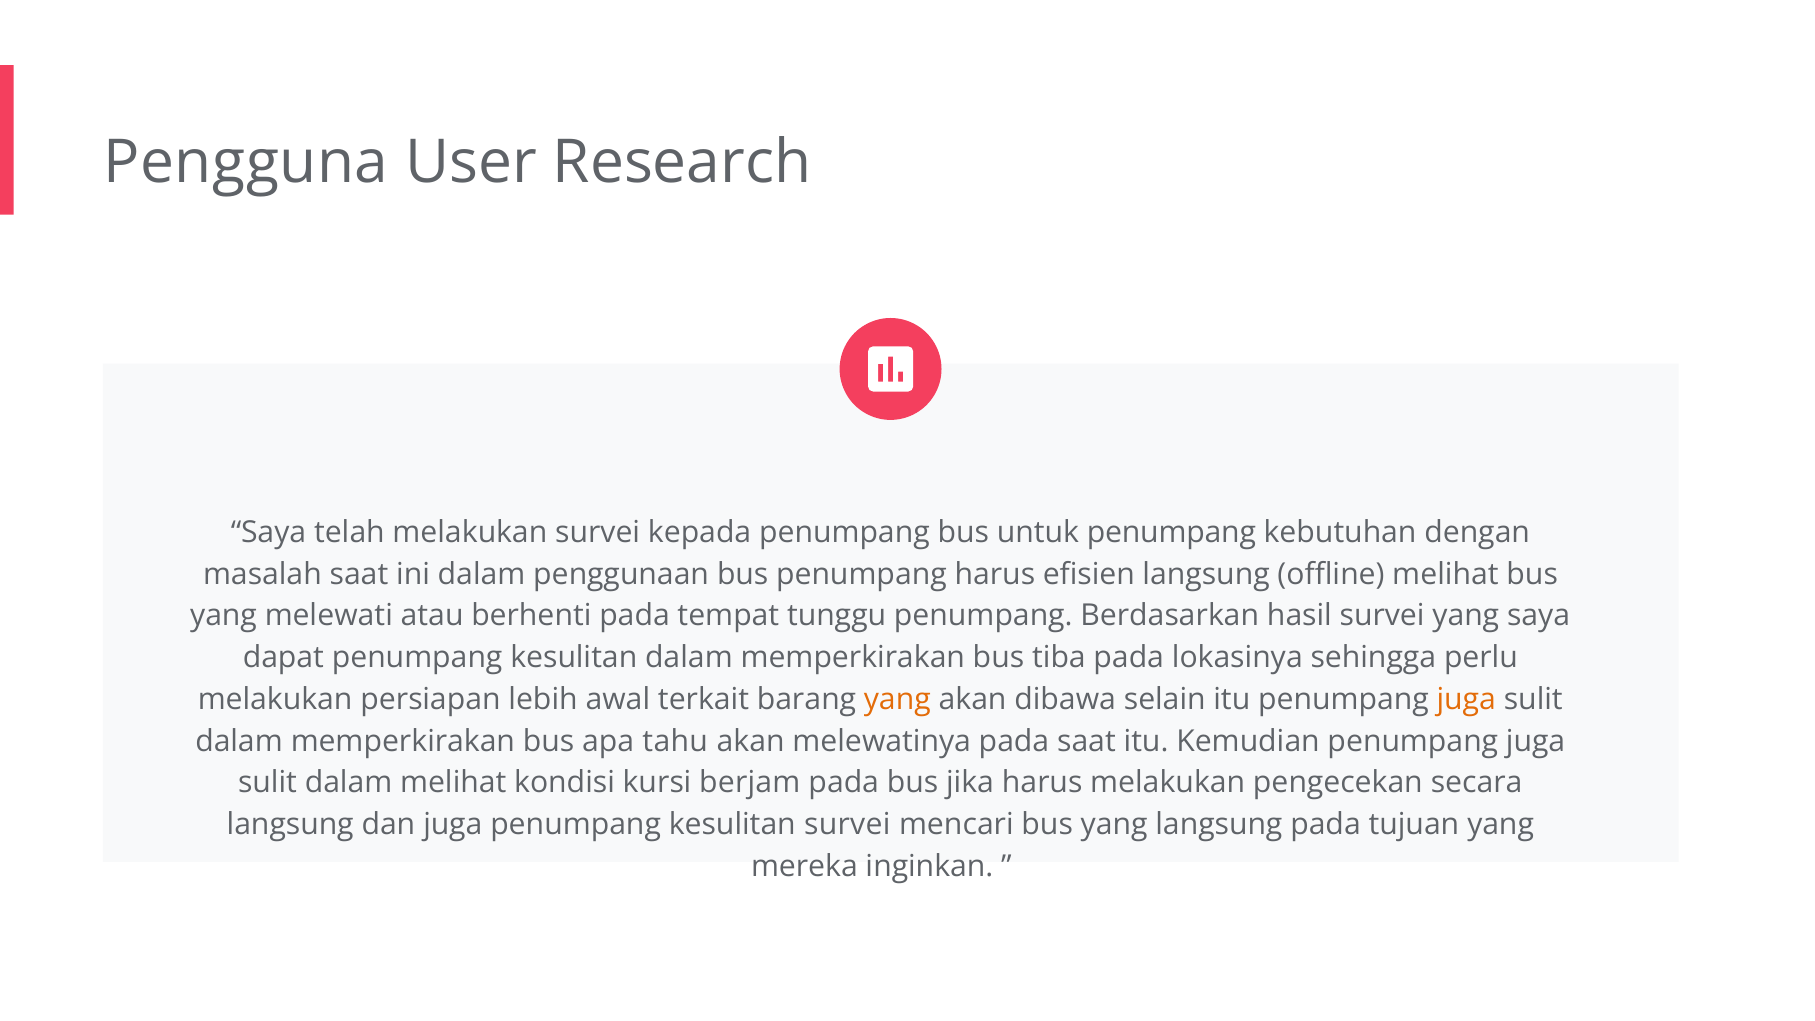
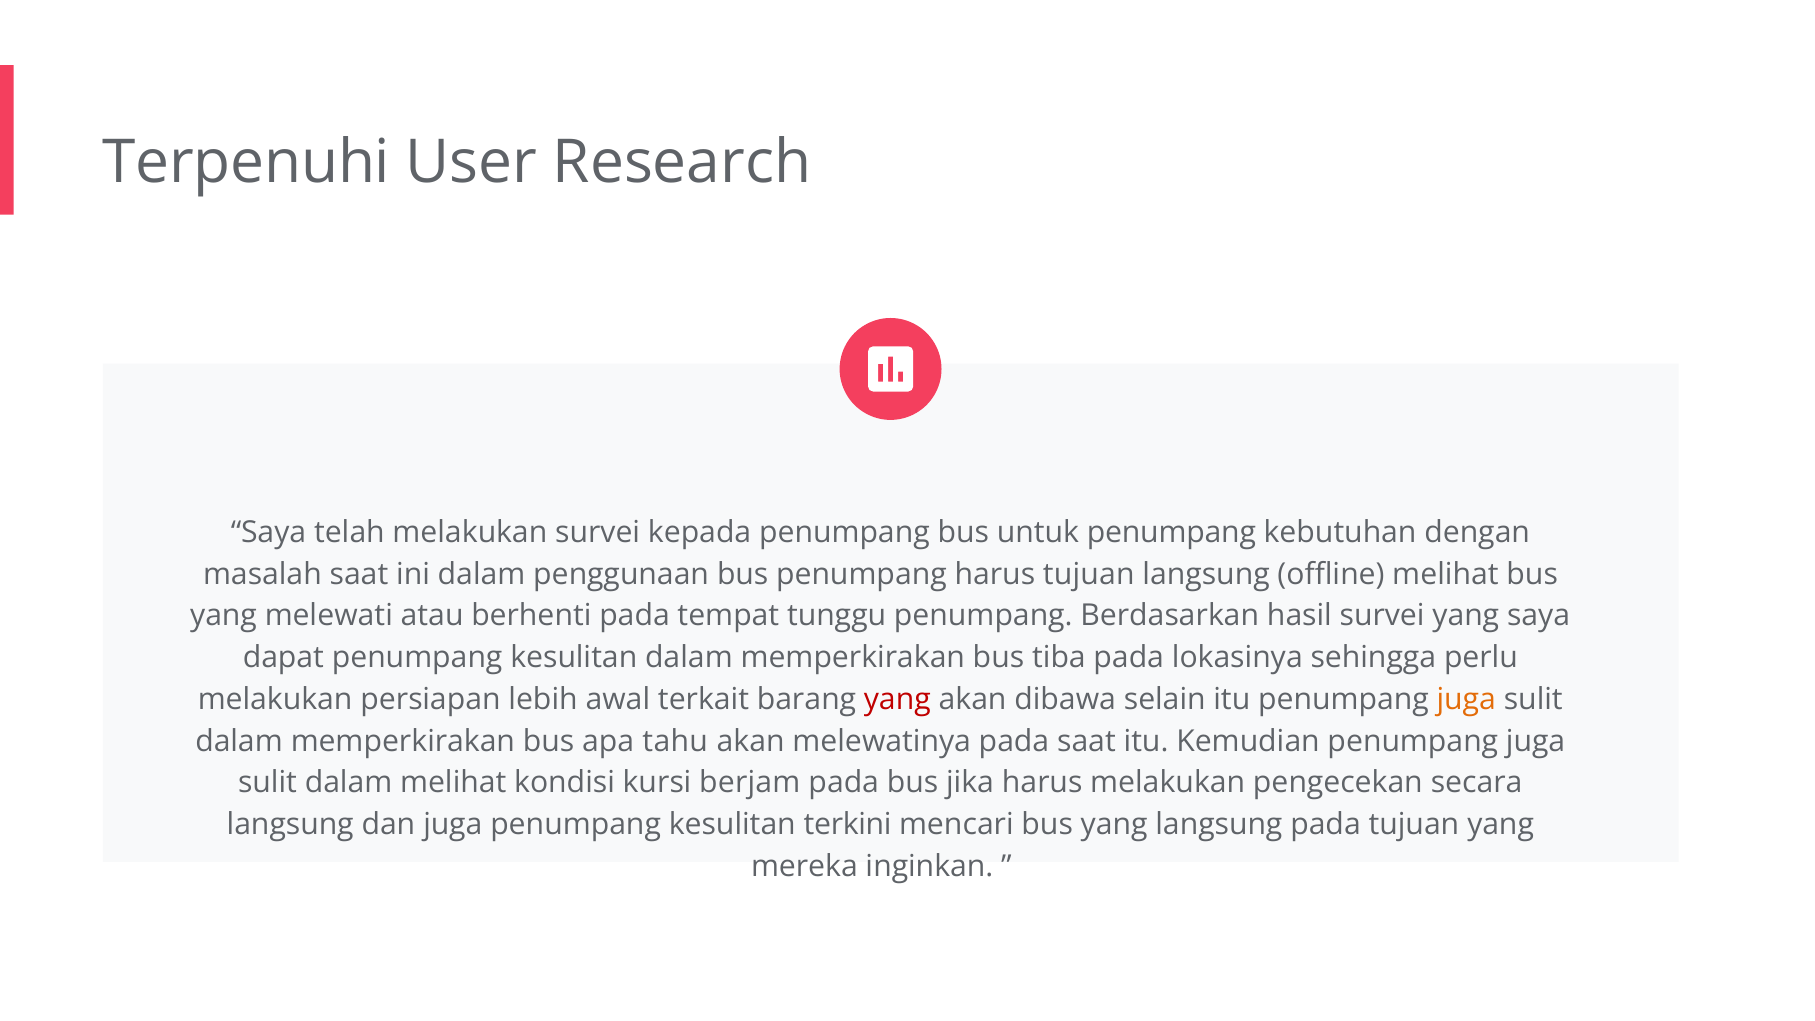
Pengguna: Pengguna -> Terpenuhi
harus efisien: efisien -> tujuan
yang at (897, 699) colour: orange -> red
kesulitan survei: survei -> terkini
